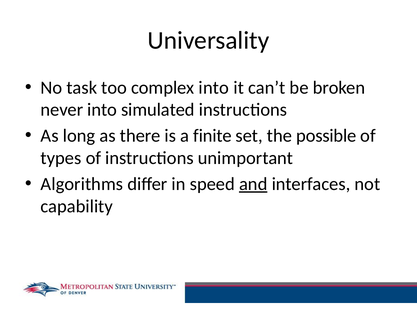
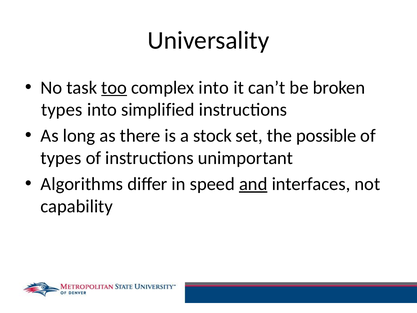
too underline: none -> present
never at (62, 110): never -> types
simulated: simulated -> simplified
finite: finite -> stock
